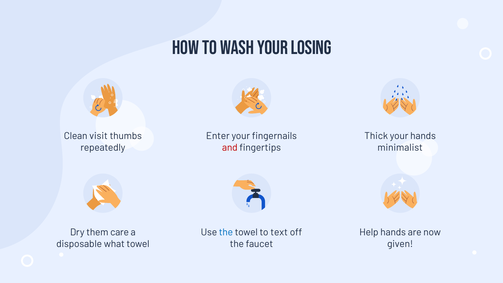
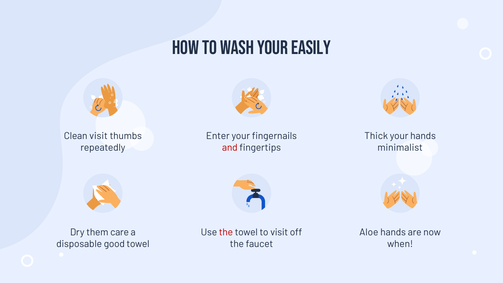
LOSING: LOSING -> EASILY
the at (226, 232) colour: blue -> red
to text: text -> visit
Help: Help -> Aloe
what: what -> good
given: given -> when
